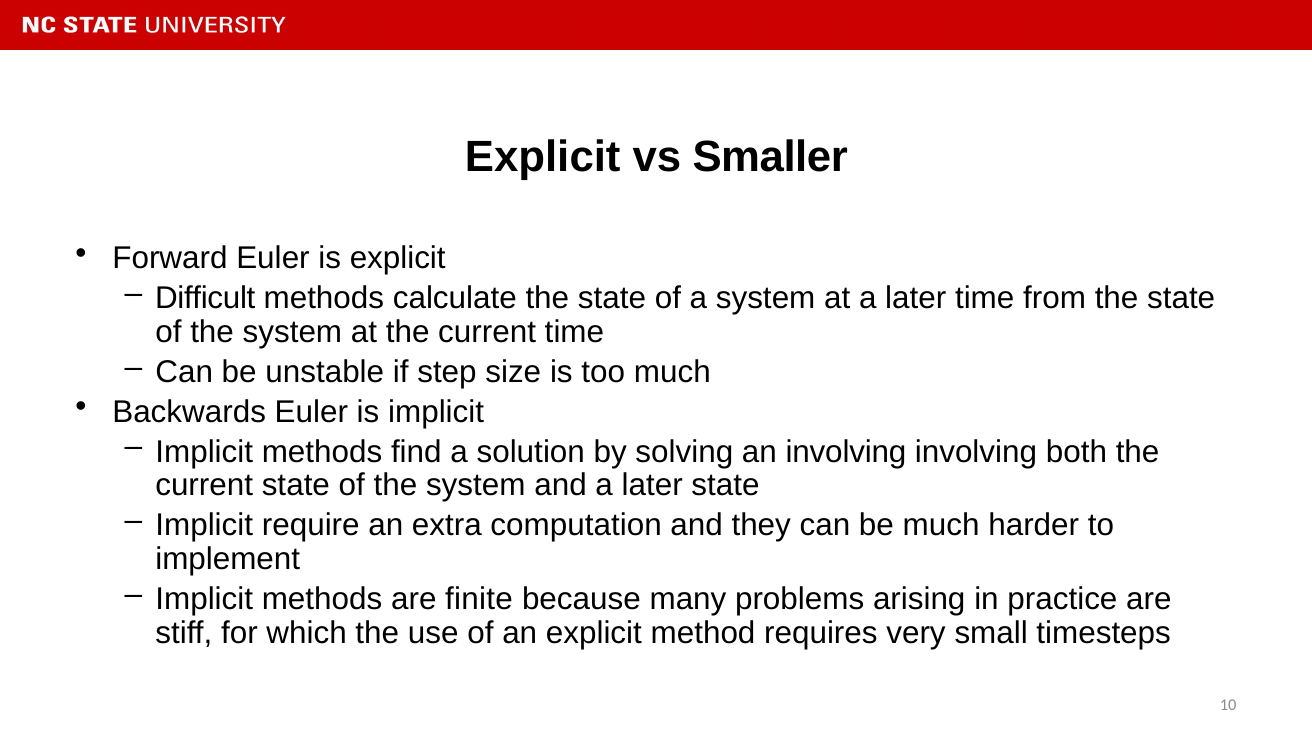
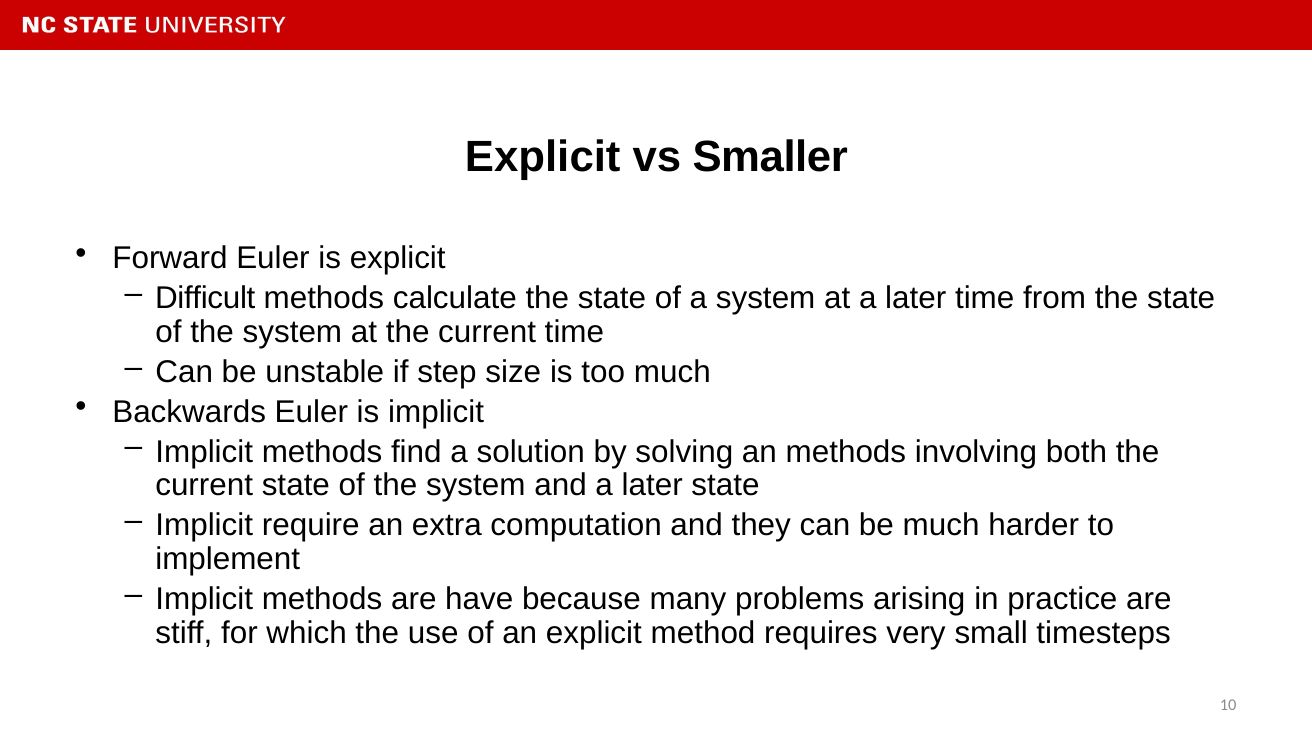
an involving: involving -> methods
finite: finite -> have
